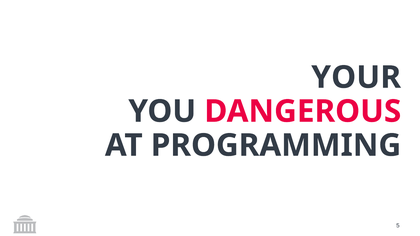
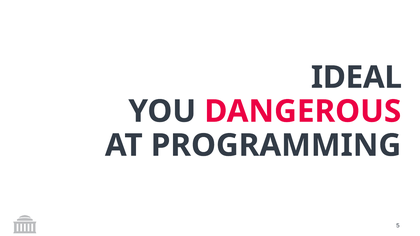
YOUR: YOUR -> IDEAL
